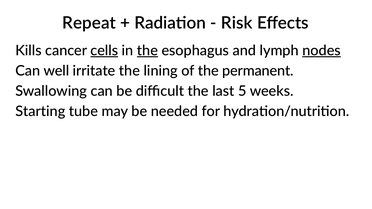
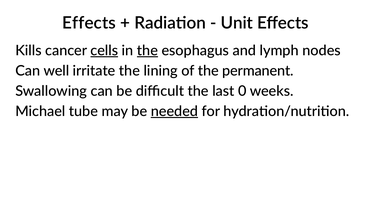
Repeat at (89, 23): Repeat -> Effects
Risk: Risk -> Unit
nodes underline: present -> none
5: 5 -> 0
Starting: Starting -> Michael
needed underline: none -> present
